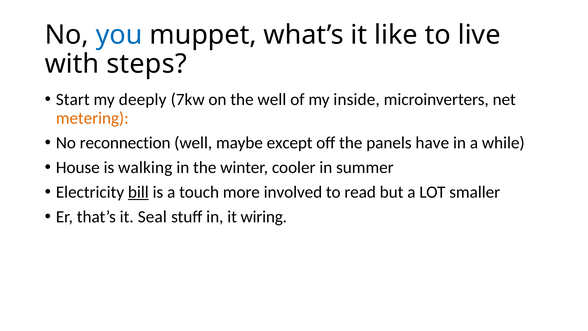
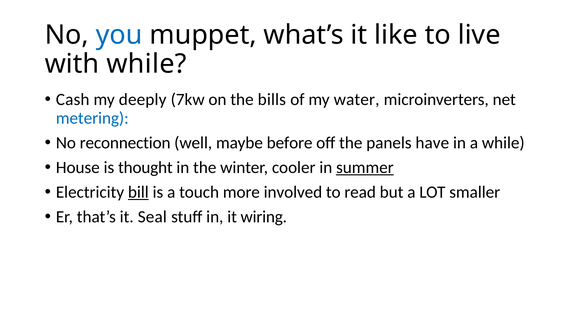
with steps: steps -> while
Start: Start -> Cash
the well: well -> bills
inside: inside -> water
metering colour: orange -> blue
except: except -> before
walking: walking -> thought
summer underline: none -> present
